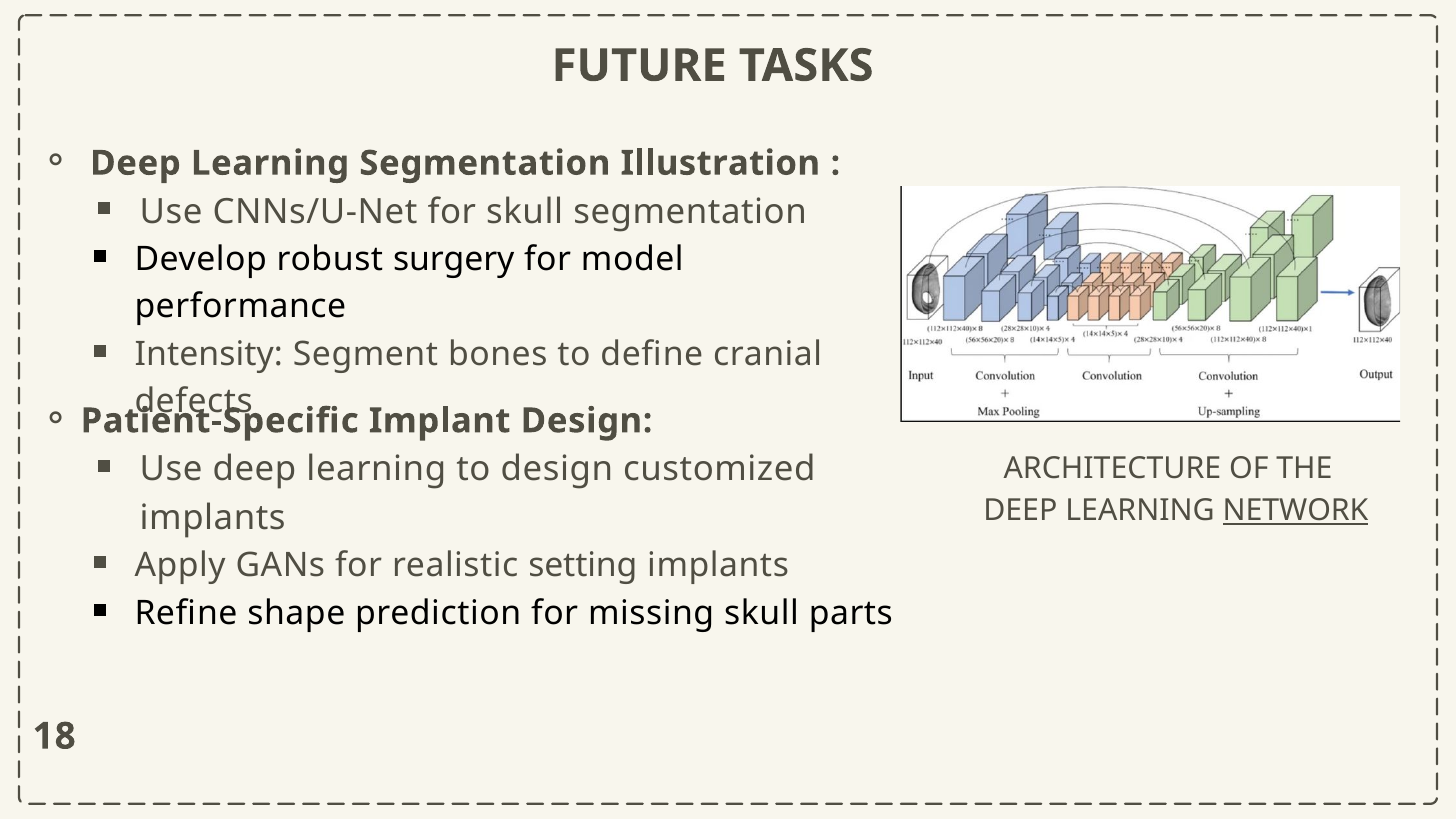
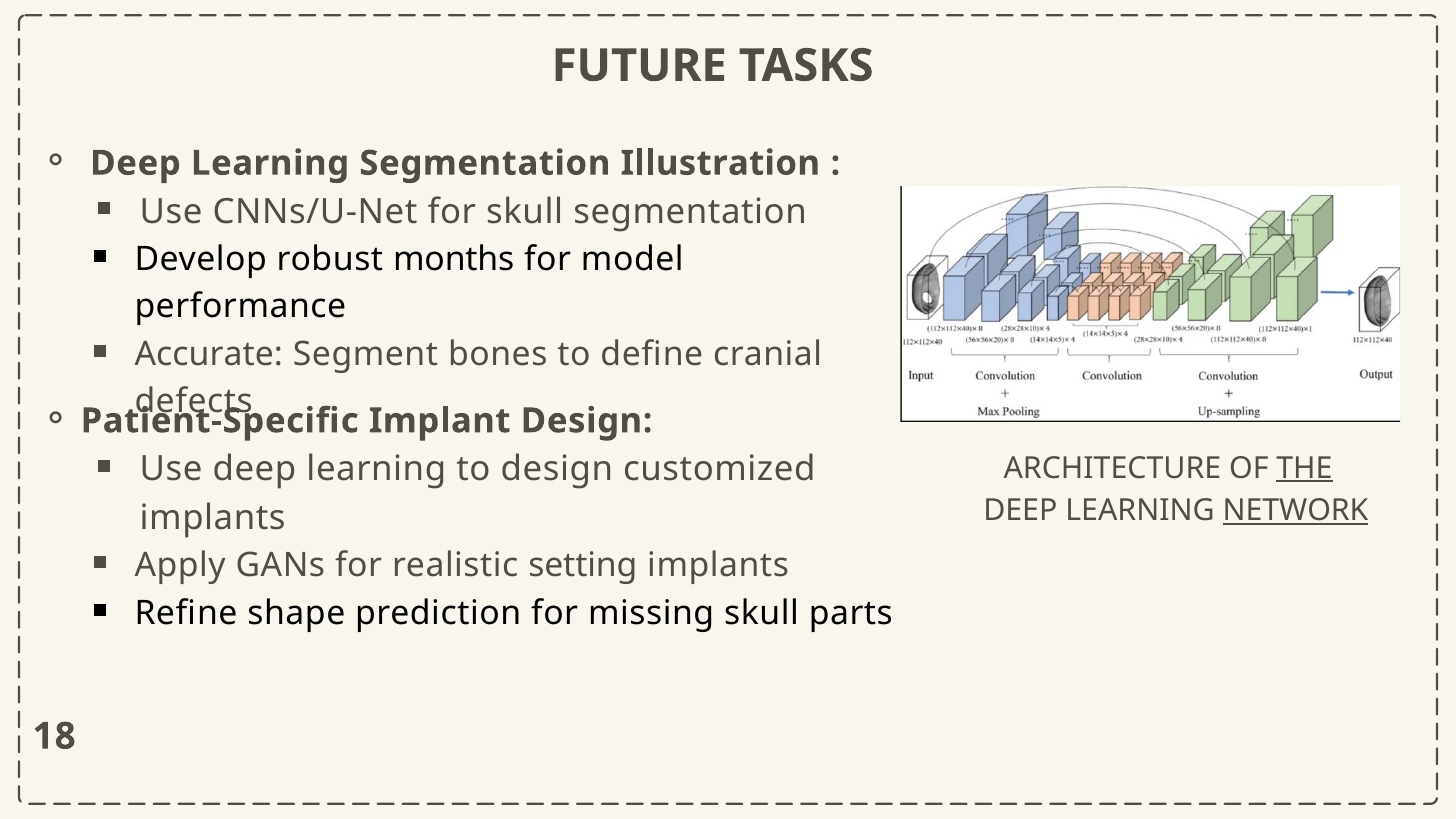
surgery: surgery -> months
Intensity: Intensity -> Accurate
THE underline: none -> present
